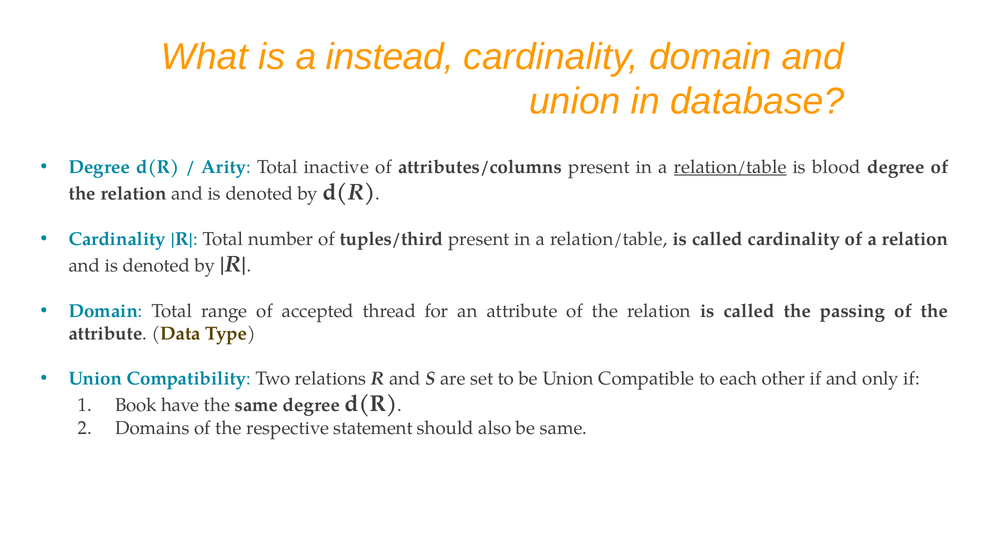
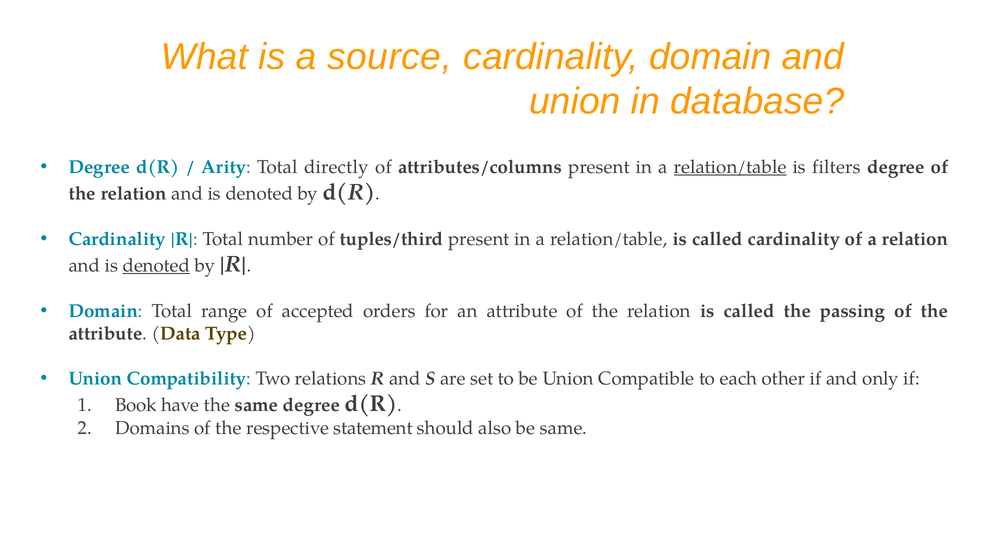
instead: instead -> source
inactive: inactive -> directly
blood: blood -> filters
denoted at (156, 265) underline: none -> present
thread: thread -> orders
